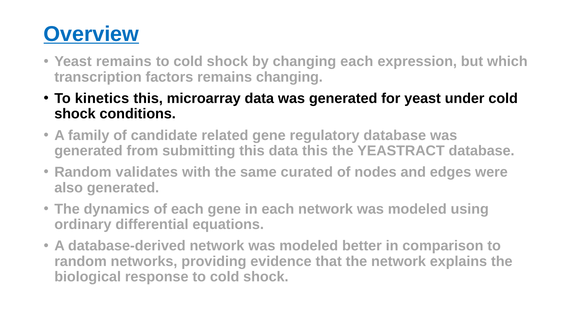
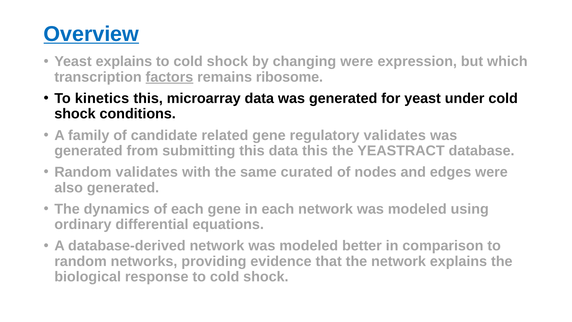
Yeast remains: remains -> explains
changing each: each -> were
factors underline: none -> present
remains changing: changing -> ribosome
regulatory database: database -> validates
